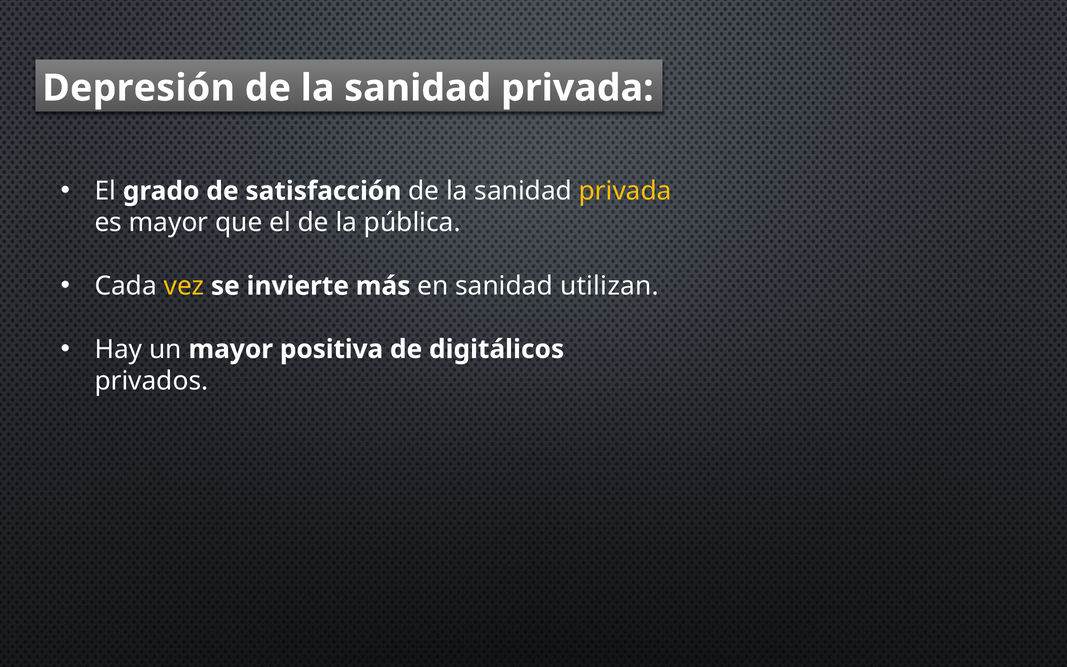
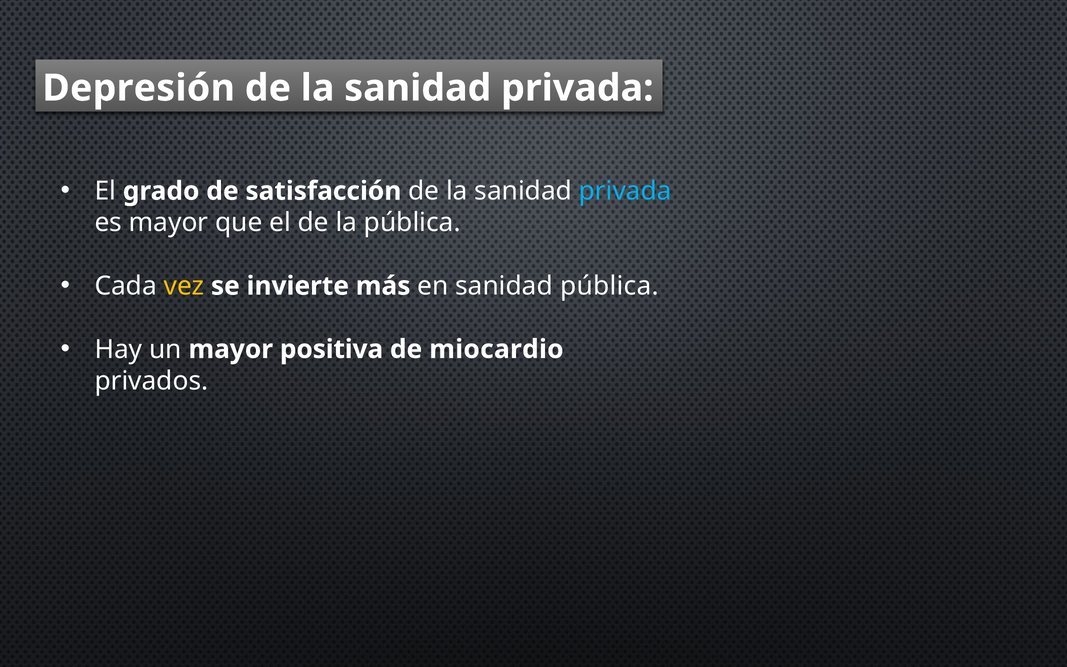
privada at (625, 191) colour: yellow -> light blue
sanidad utilizan: utilizan -> pública
digitálicos: digitálicos -> miocardio
